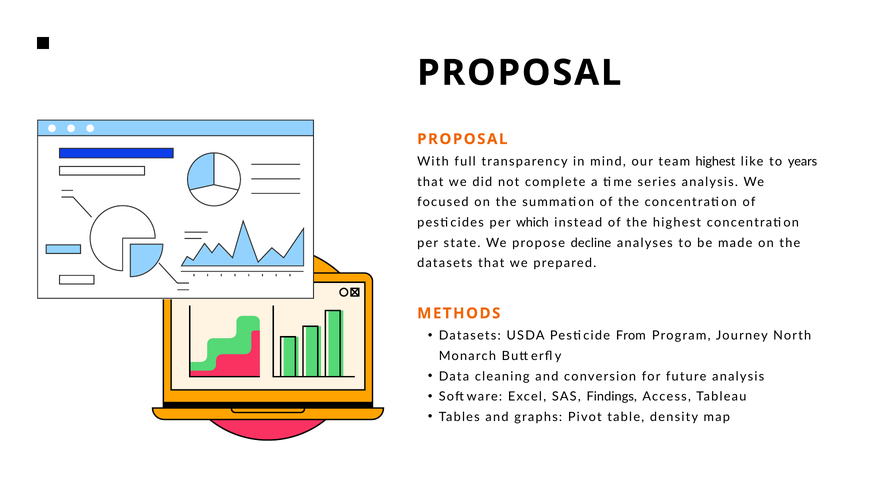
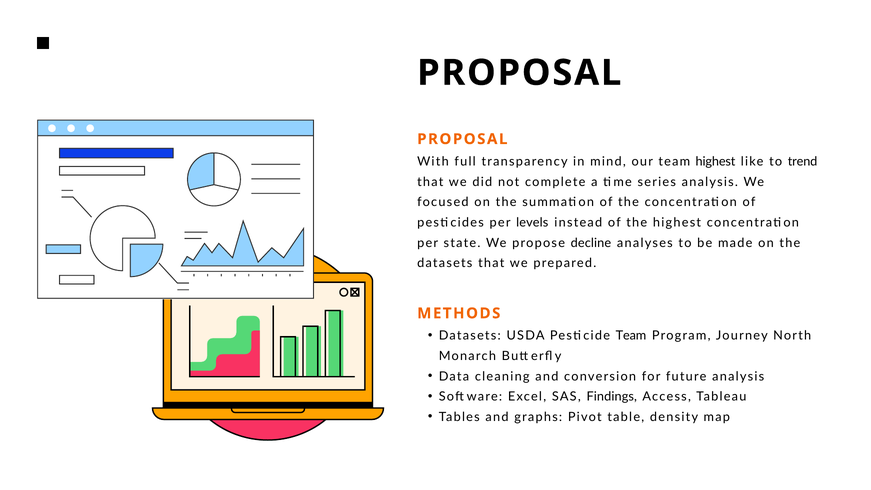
years: years -> trend
which: which -> levels
Pesticide From: From -> Team
